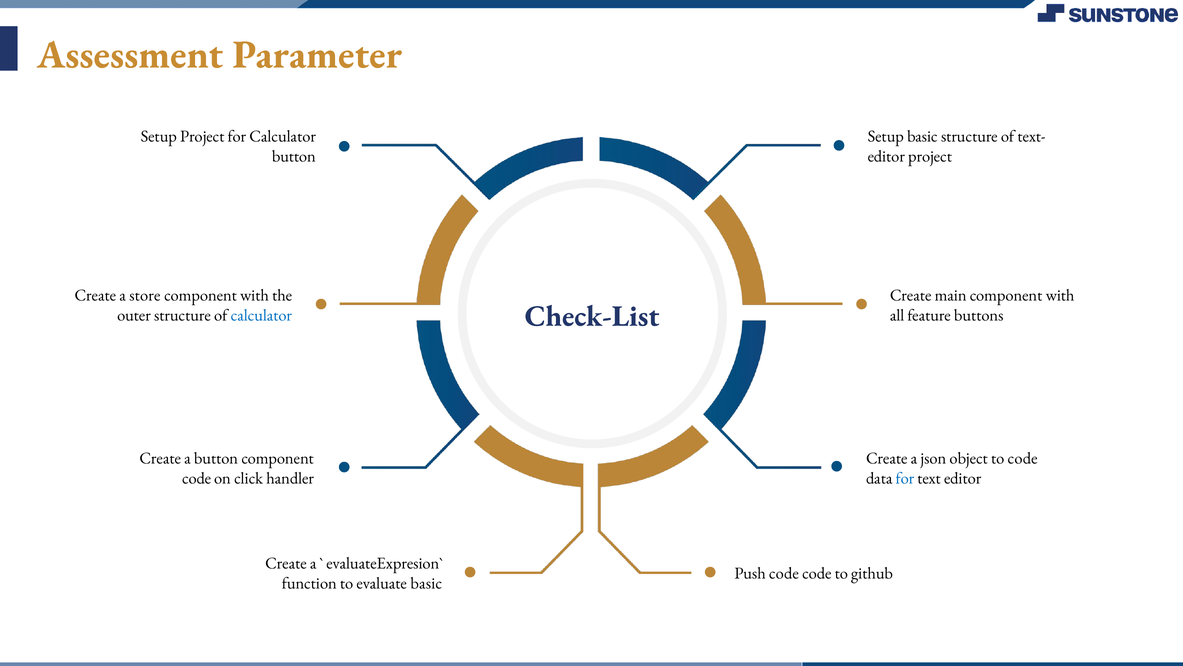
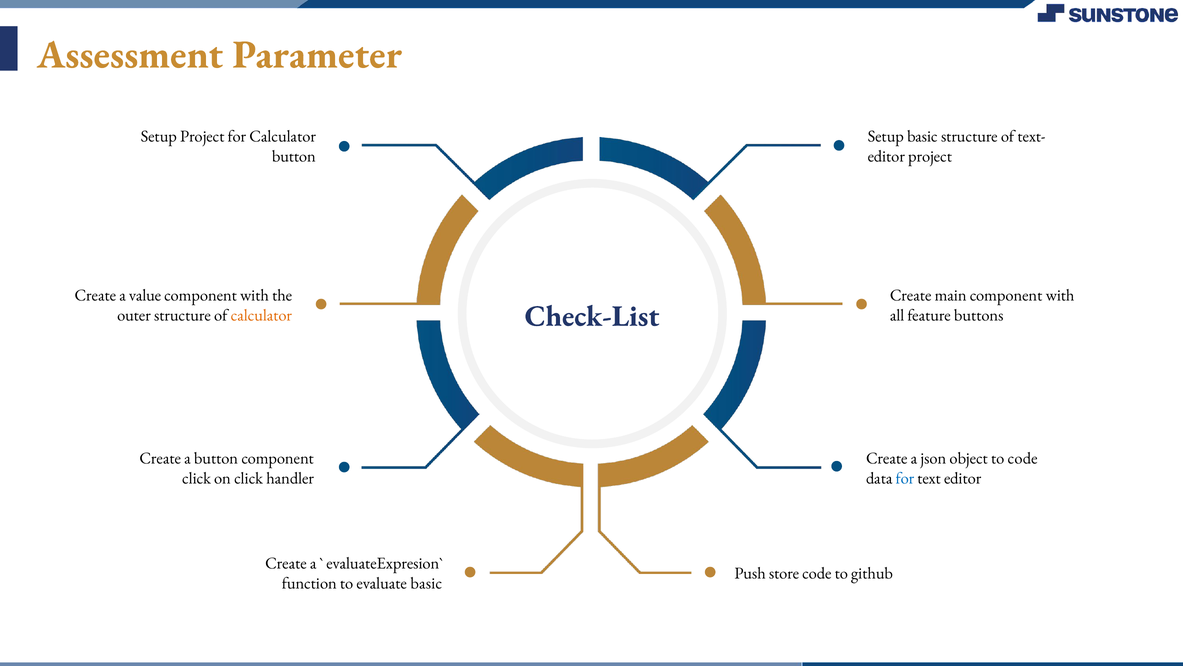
store: store -> value
calculator at (261, 315) colour: blue -> orange
code at (197, 478): code -> click
Push code: code -> store
